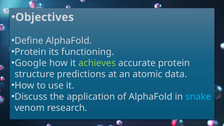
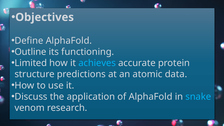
Protein at (30, 52): Protein -> Outline
Google: Google -> Limited
achieves colour: light green -> light blue
